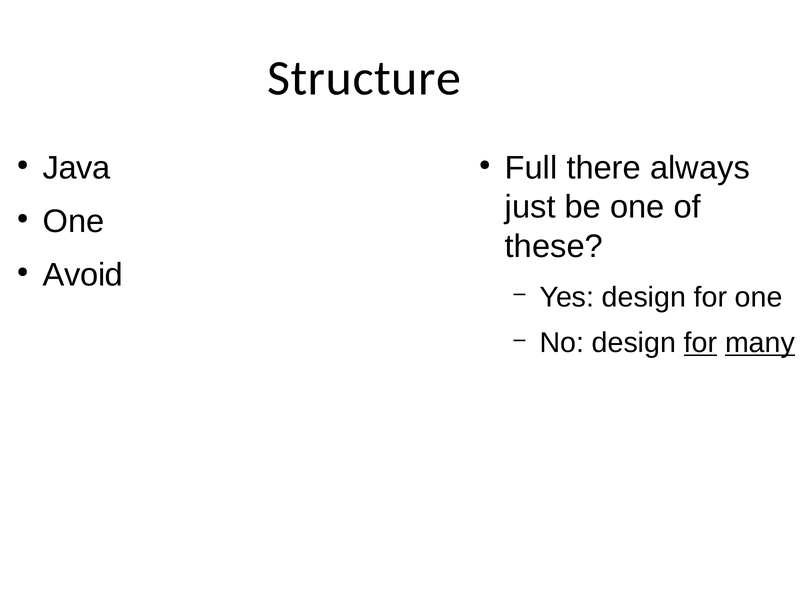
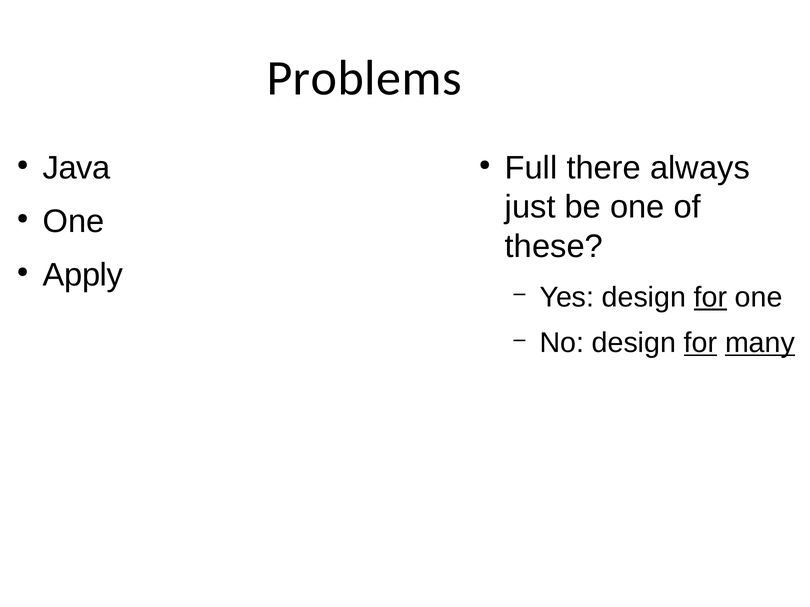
Structure: Structure -> Problems
Avoid: Avoid -> Apply
for at (710, 297) underline: none -> present
